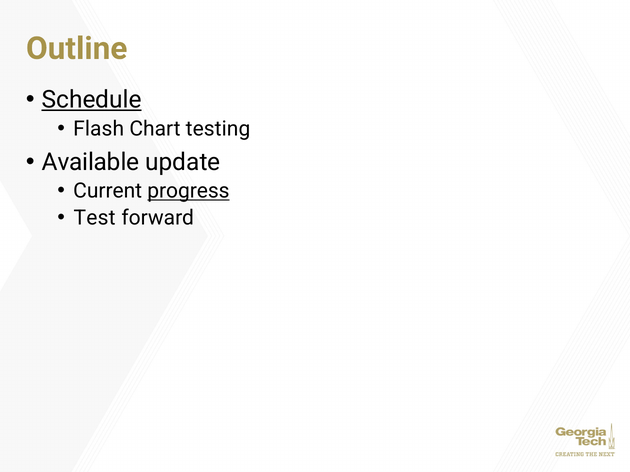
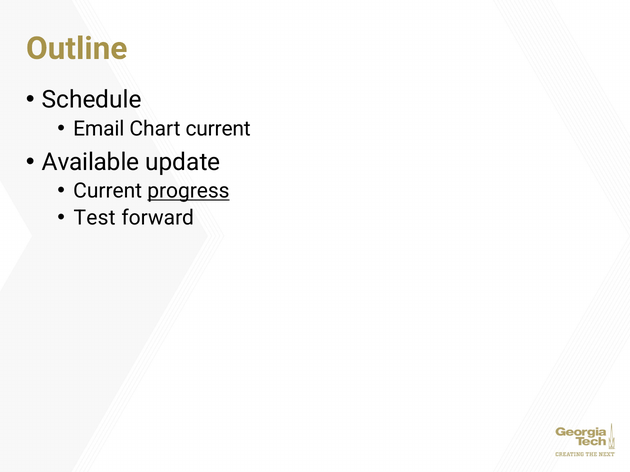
Schedule underline: present -> none
Flash: Flash -> Email
Chart testing: testing -> current
